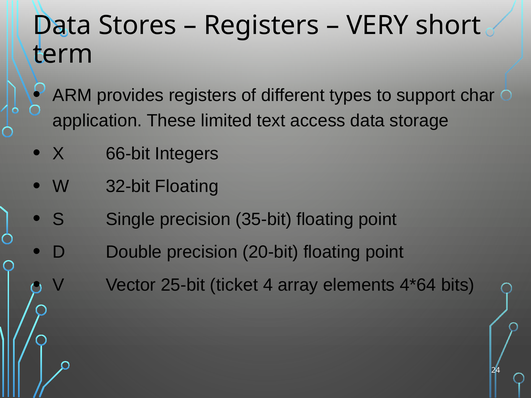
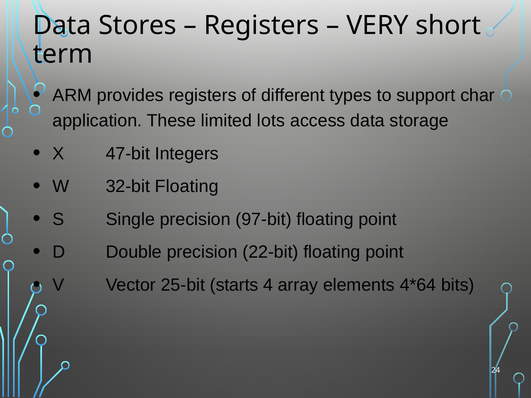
text: text -> lots
66-bit: 66-bit -> 47-bit
35-bit: 35-bit -> 97-bit
20-bit: 20-bit -> 22-bit
ticket: ticket -> starts
